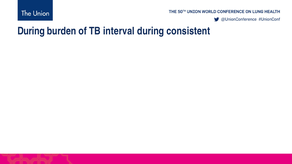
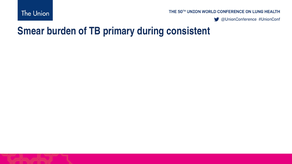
During at (31, 31): During -> Smear
interval: interval -> primary
